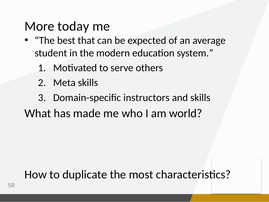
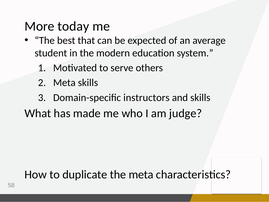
world: world -> judge
the most: most -> meta
